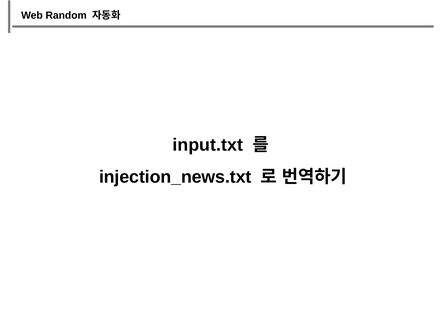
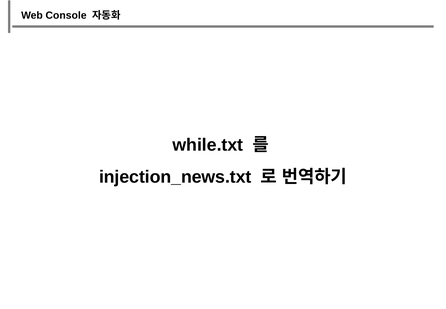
Random: Random -> Console
input.txt: input.txt -> while.txt
